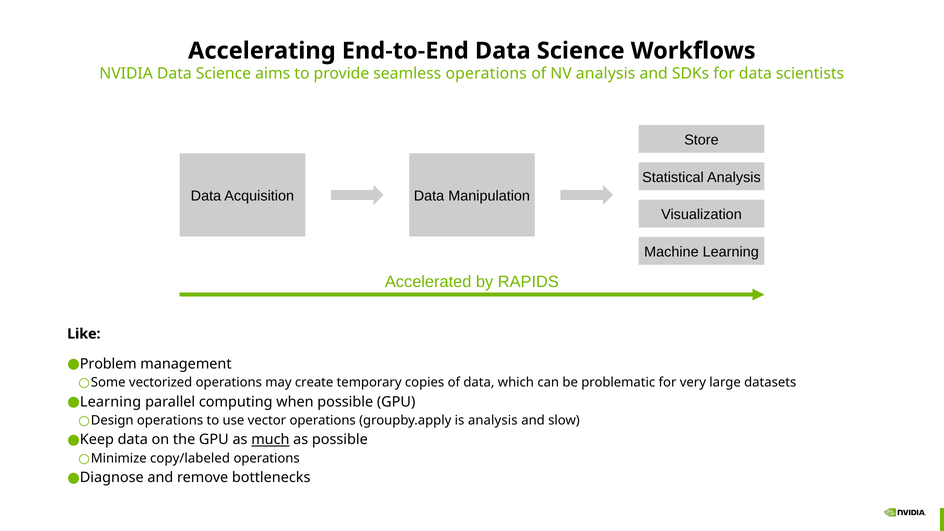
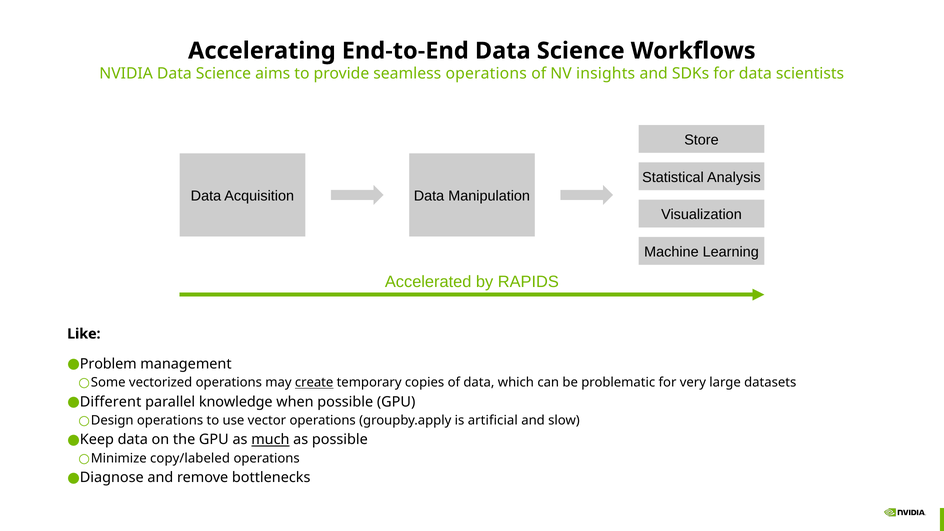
NV analysis: analysis -> insights
create underline: none -> present
Learning at (111, 402): Learning -> Different
computing: computing -> knowledge
is analysis: analysis -> artificial
